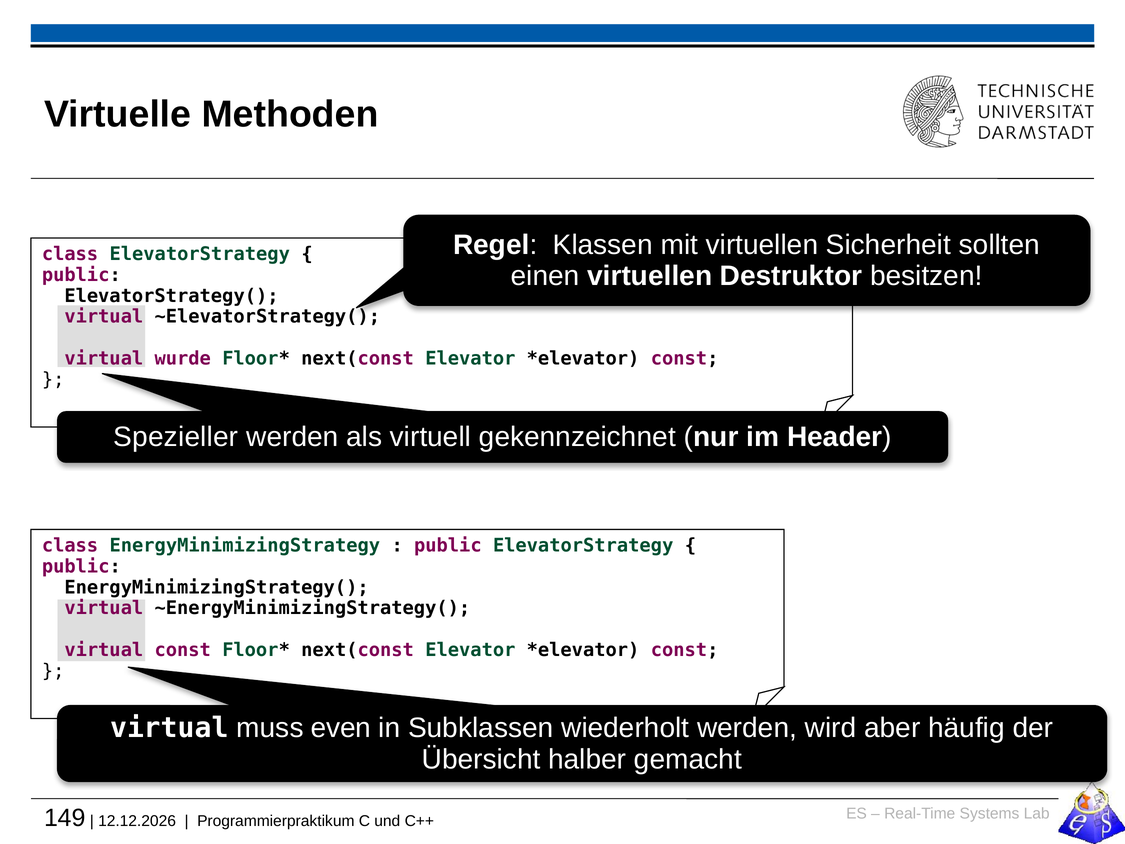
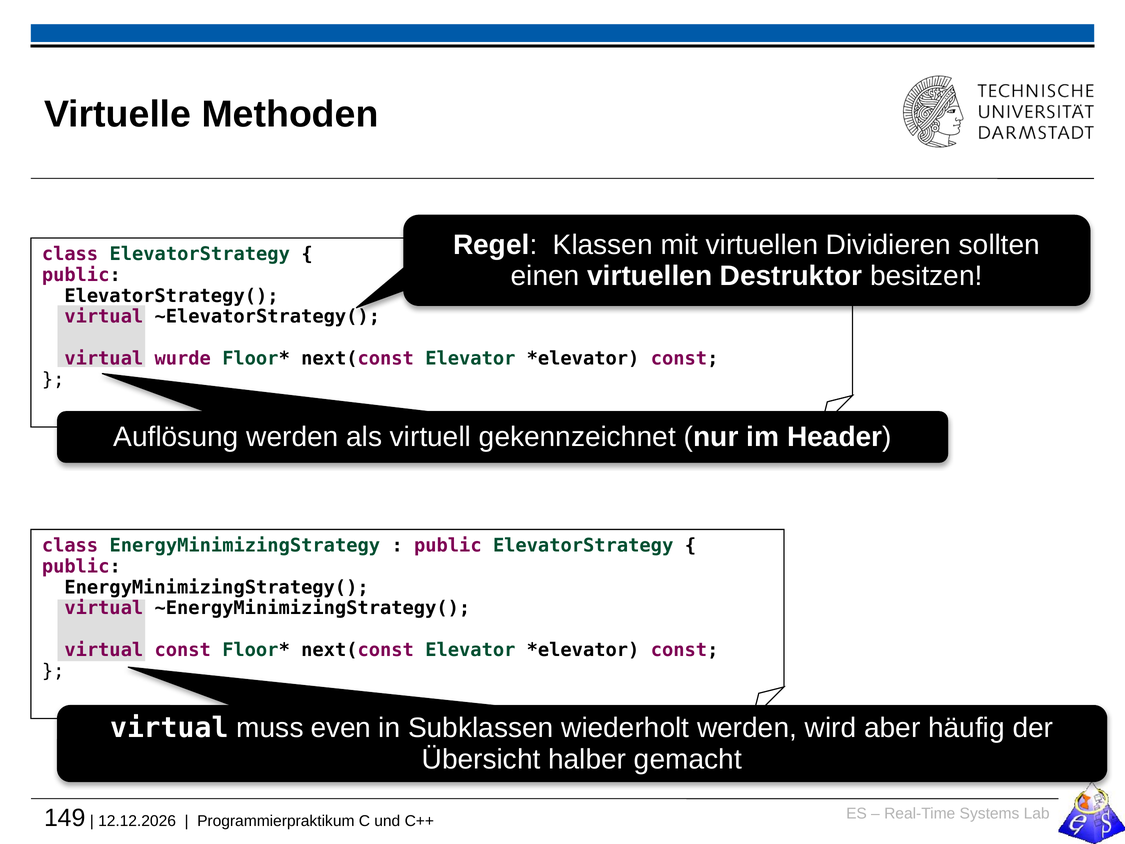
Sicherheit: Sicherheit -> Dividieren
Spezieller: Spezieller -> Auflösung
